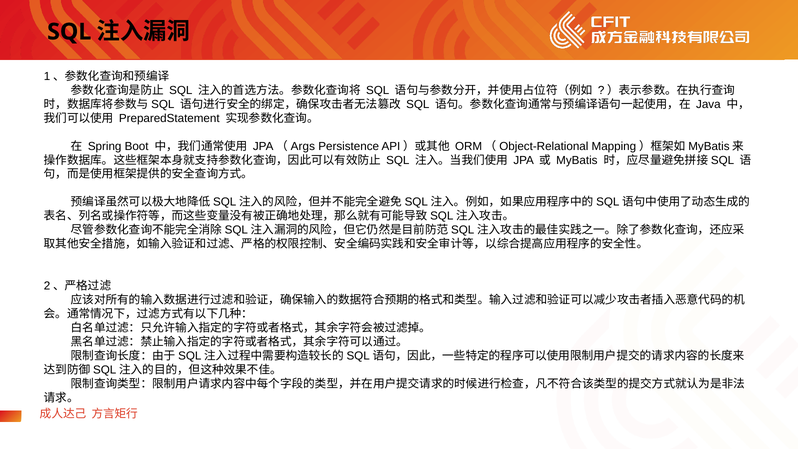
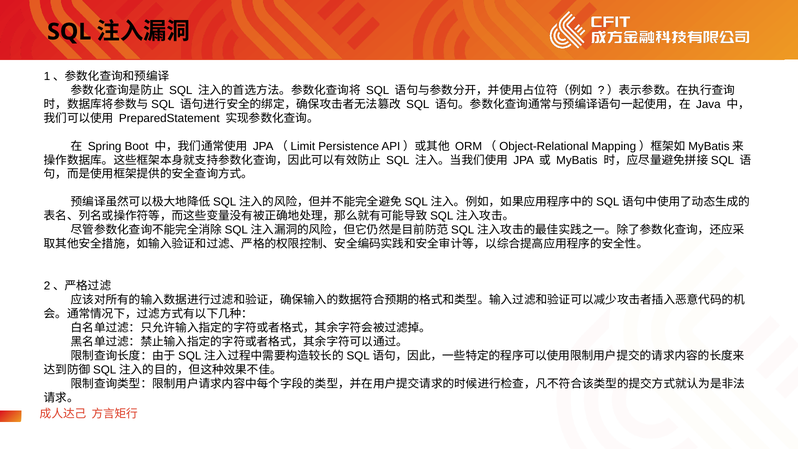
Args: Args -> Limit
